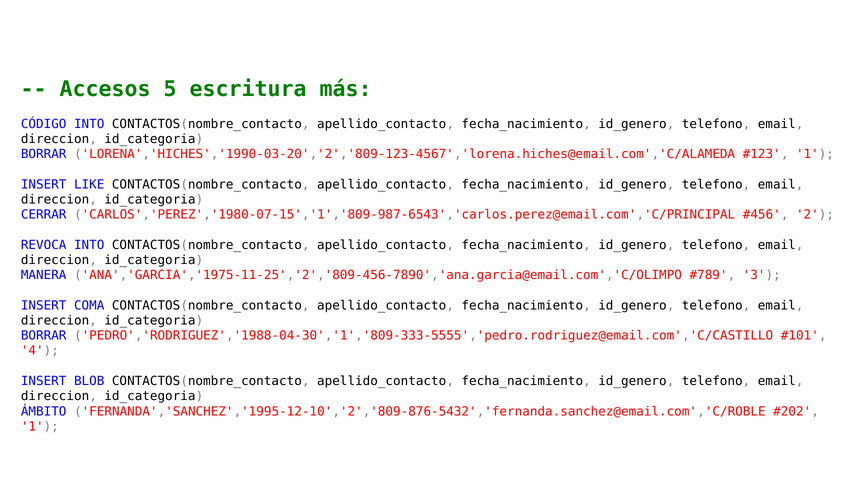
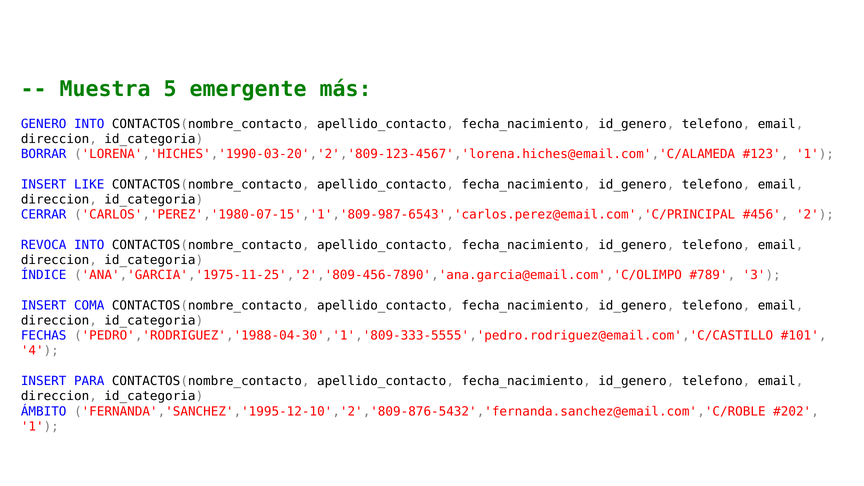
Accesos: Accesos -> Muestra
escritura: escritura -> emergente
CÓDIGO: CÓDIGO -> GENERO
MANERA: MANERA -> ÍNDICE
BORRAR at (44, 336): BORRAR -> FECHAS
BLOB: BLOB -> PARA
